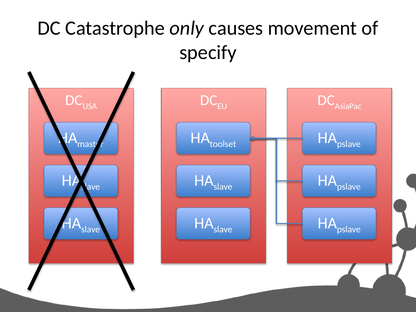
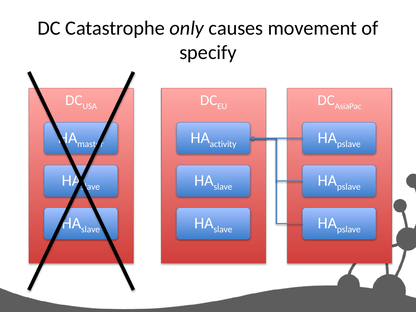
toolset: toolset -> activity
